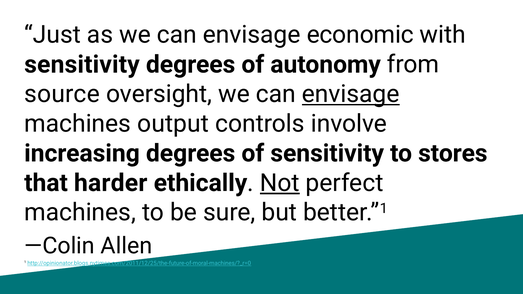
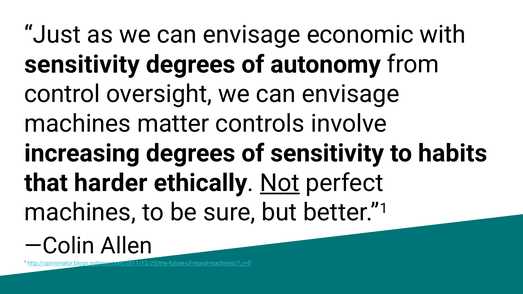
source: source -> control
envisage at (351, 94) underline: present -> none
output: output -> matter
stores: stores -> habits
